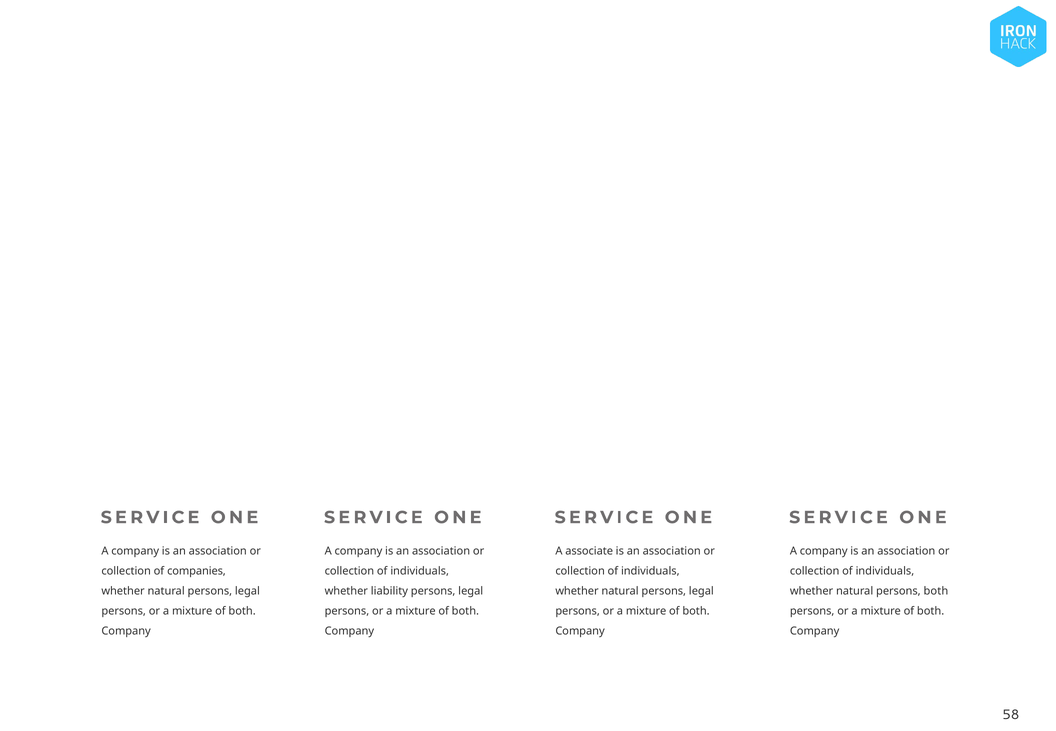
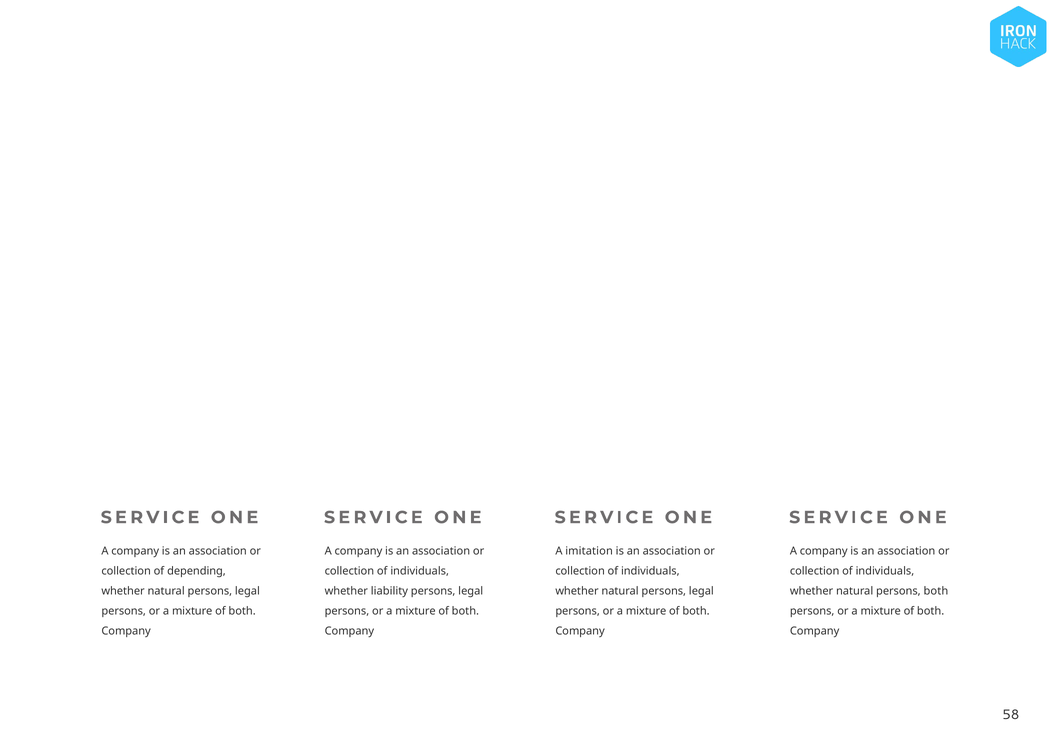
associate: associate -> imitation
companies: companies -> depending
